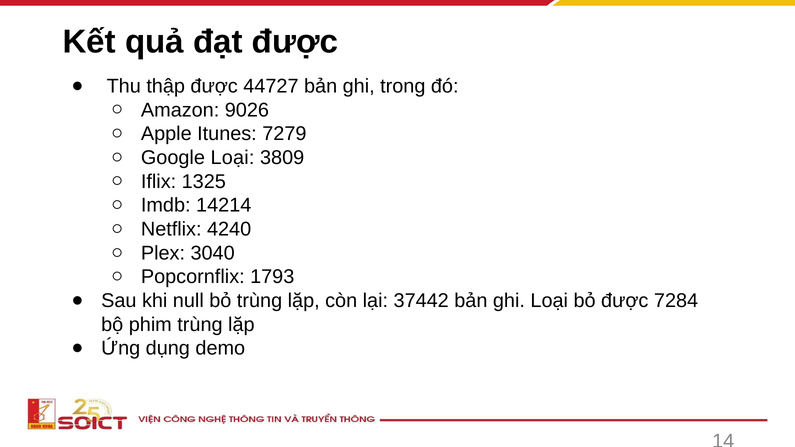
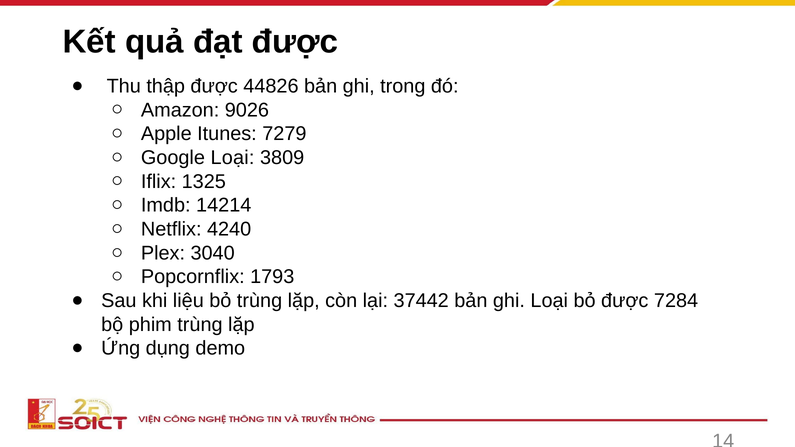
44727: 44727 -> 44826
null: null -> liệu
